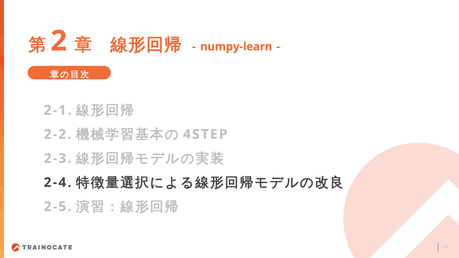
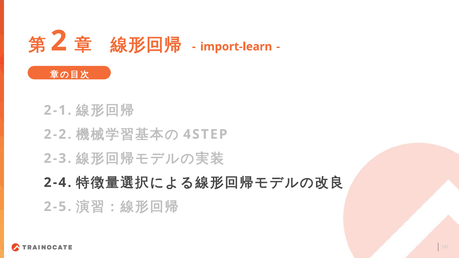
numpy-learn: numpy-learn -> import-learn
